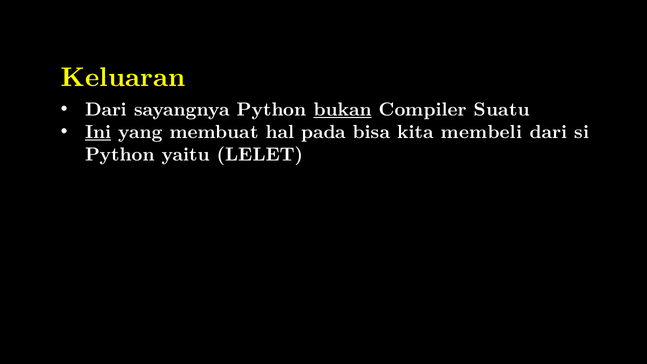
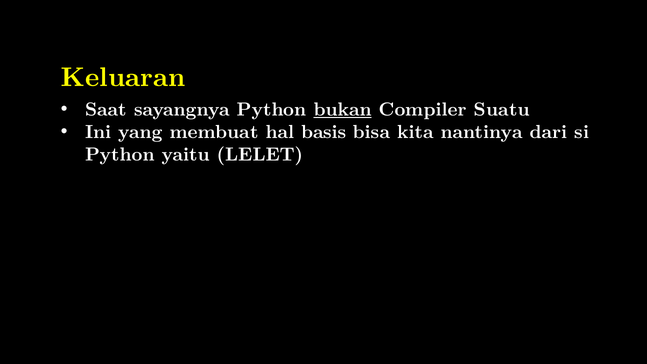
Dari at (106, 109): Dari -> Saat
Ini underline: present -> none
pada: pada -> basis
membeli: membeli -> nantinya
